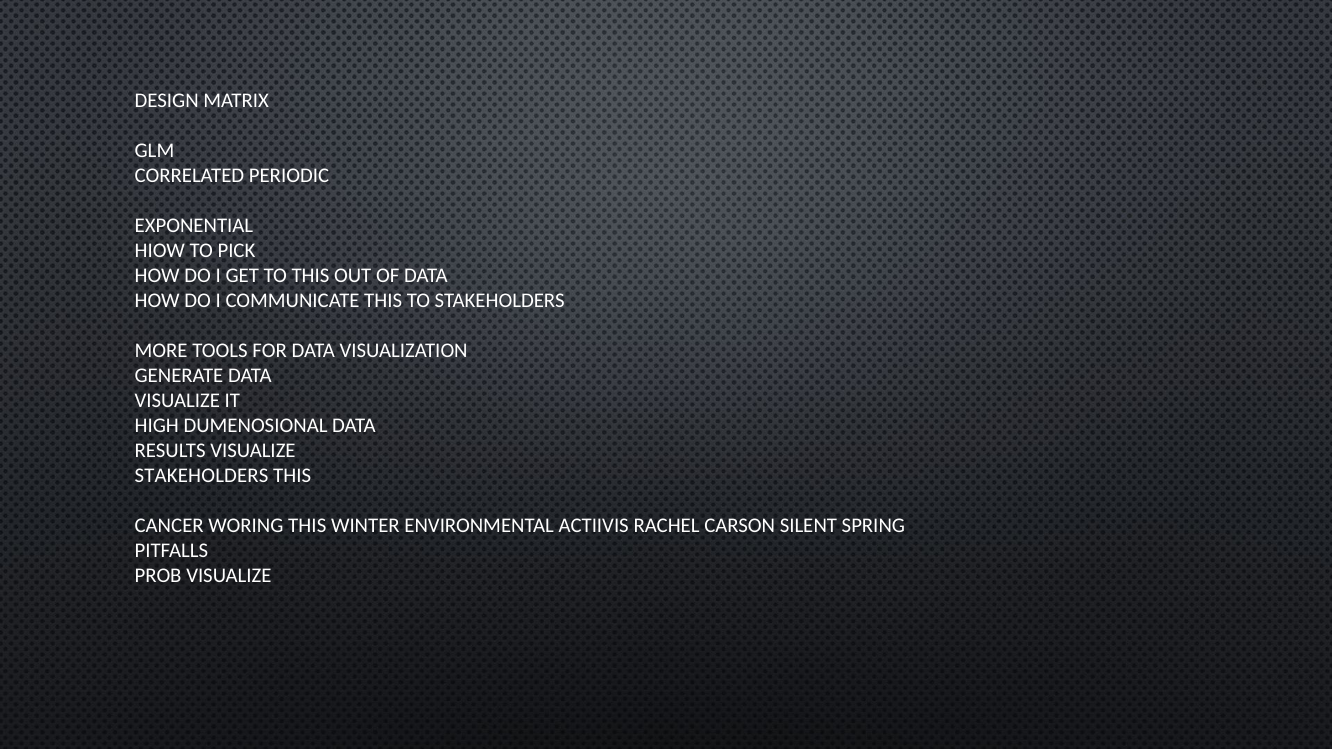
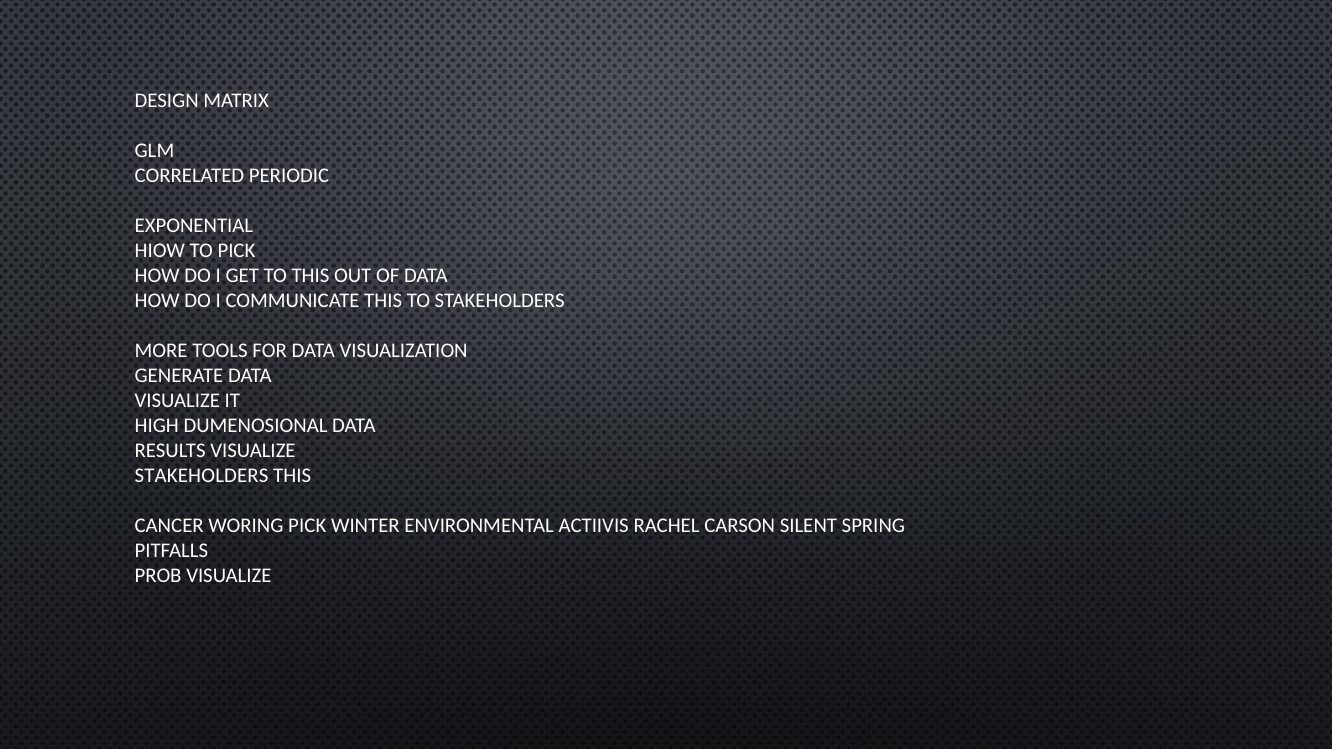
WORING THIS: THIS -> PICK
